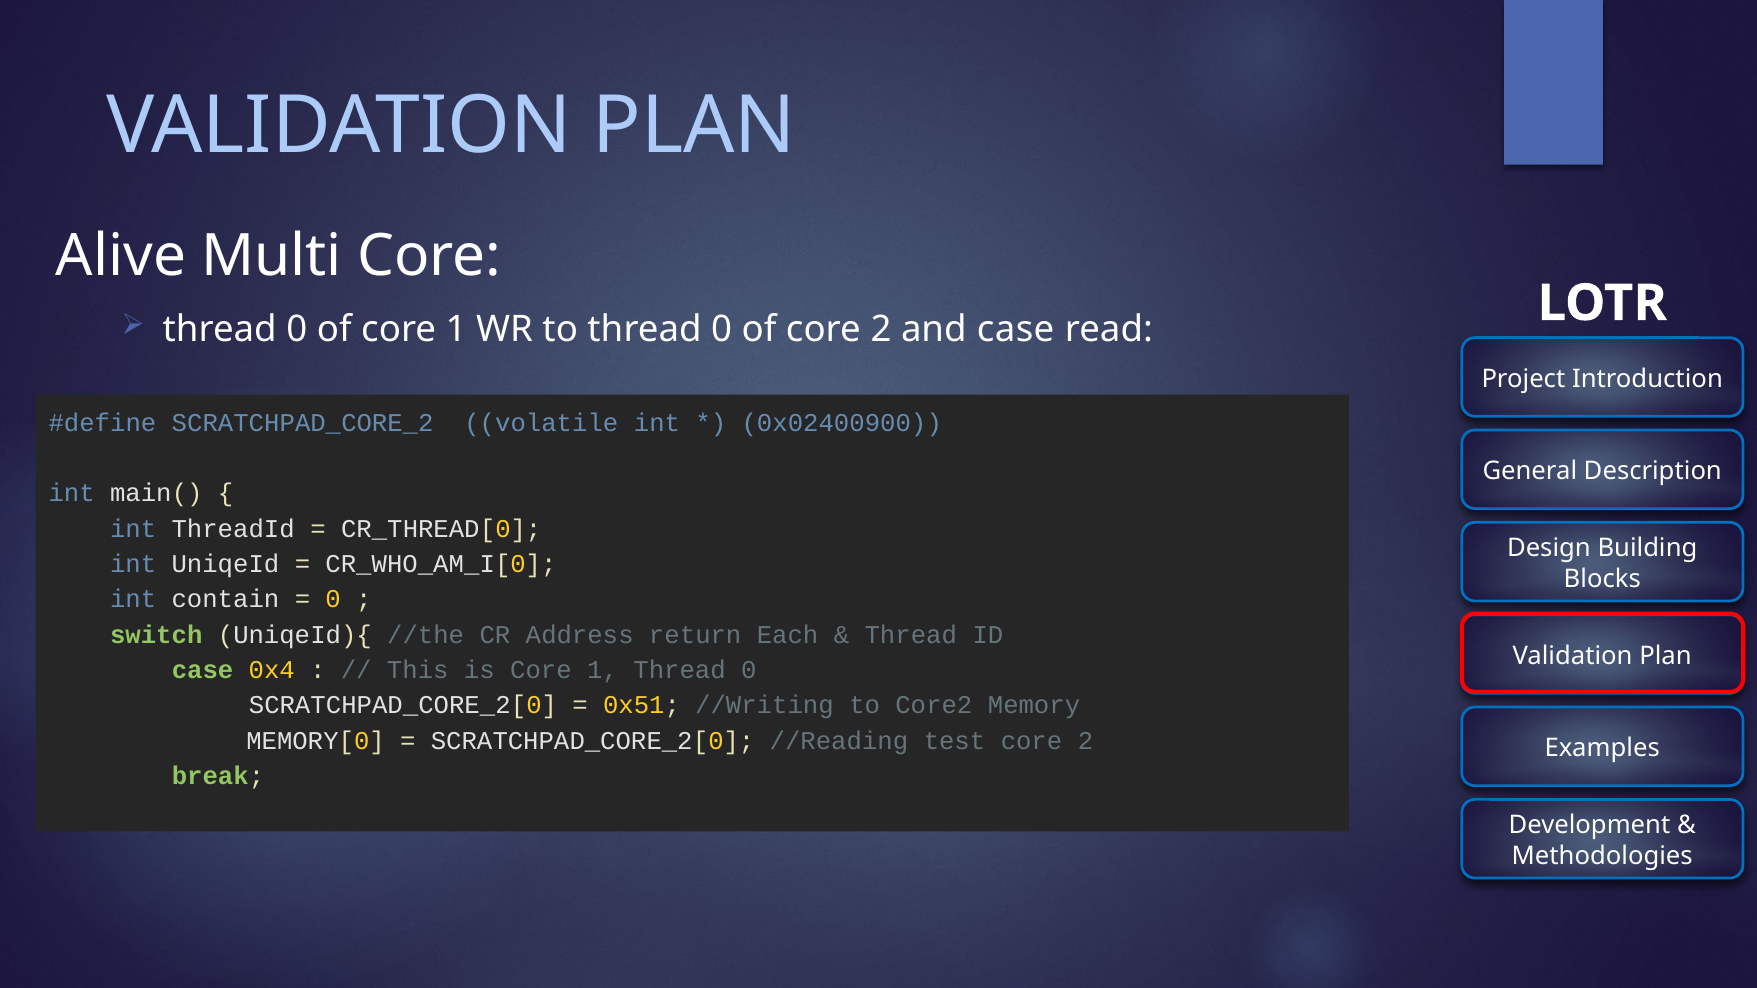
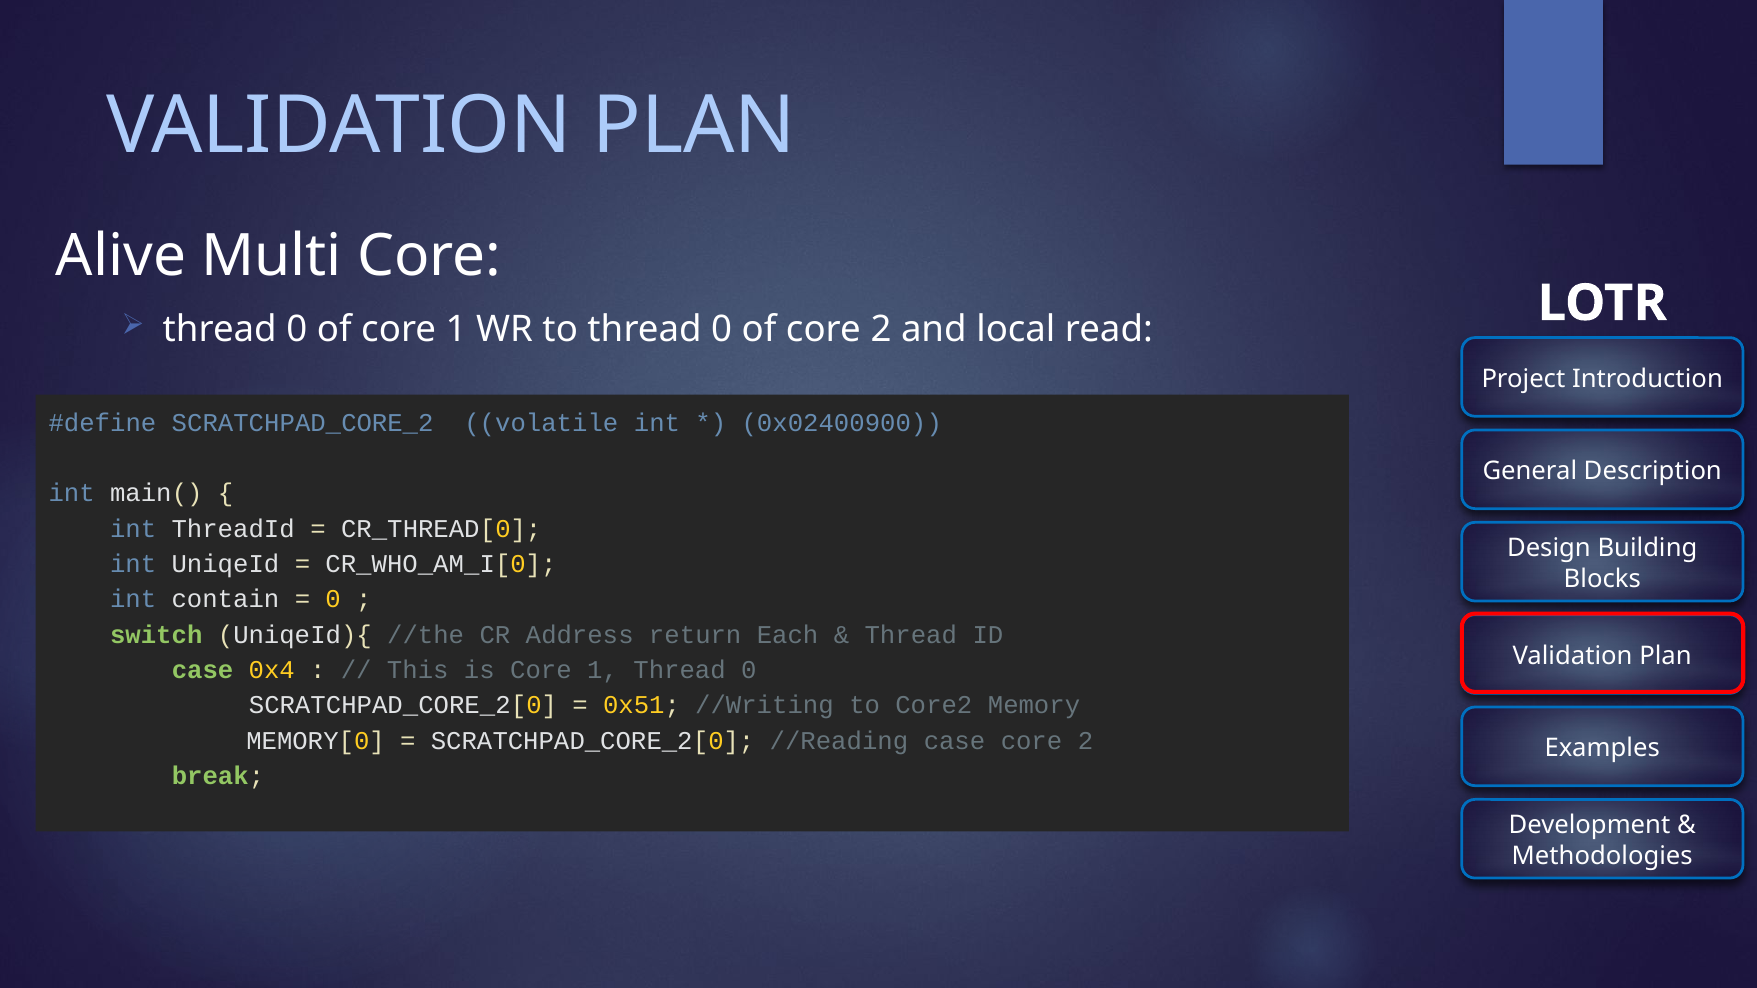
and case: case -> local
//Reading test: test -> case
